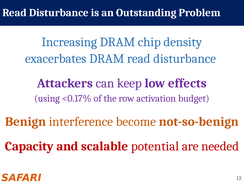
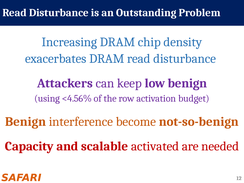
low effects: effects -> benign
<0.17%: <0.17% -> <4.56%
potential: potential -> activated
